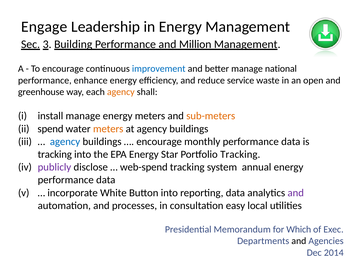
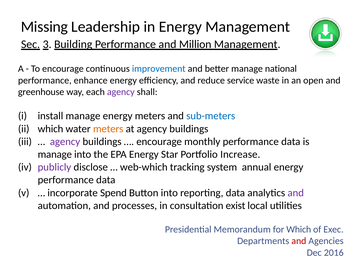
Engage: Engage -> Missing
agency at (121, 92) colour: orange -> purple
sub-meters colour: orange -> blue
spend at (51, 129): spend -> which
agency at (65, 142) colour: blue -> purple
tracking at (55, 155): tracking -> manage
Portfolio Tracking: Tracking -> Increase
web-spend: web-spend -> web-which
White: White -> Spend
easy: easy -> exist
and at (299, 241) colour: black -> red
2014: 2014 -> 2016
